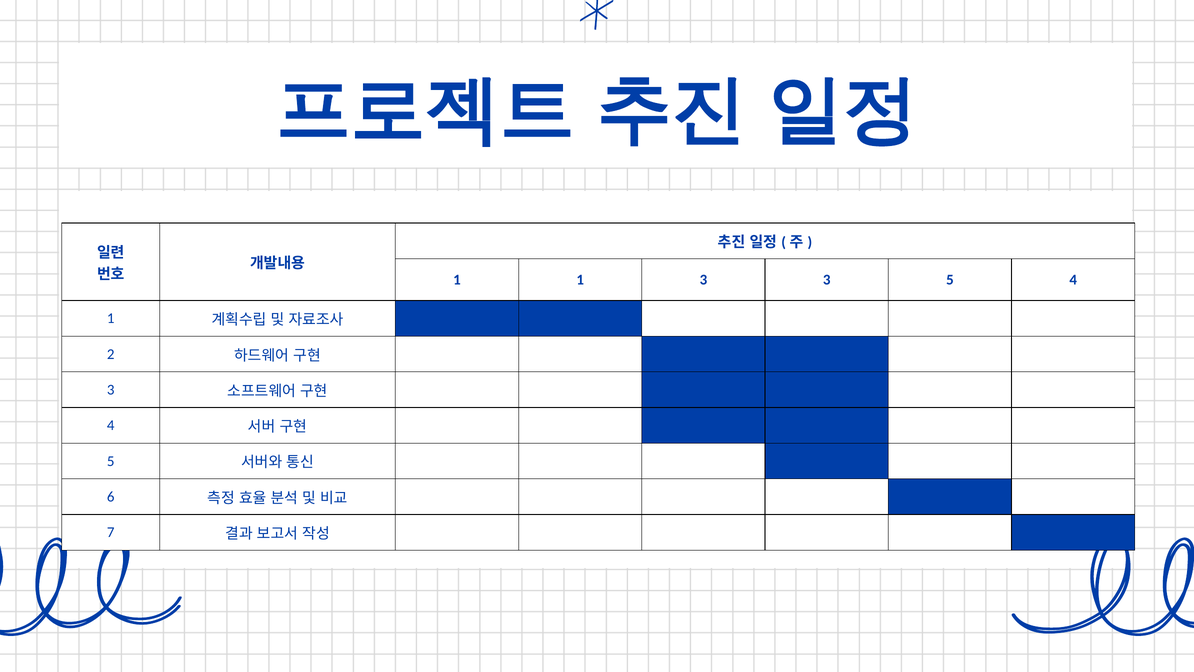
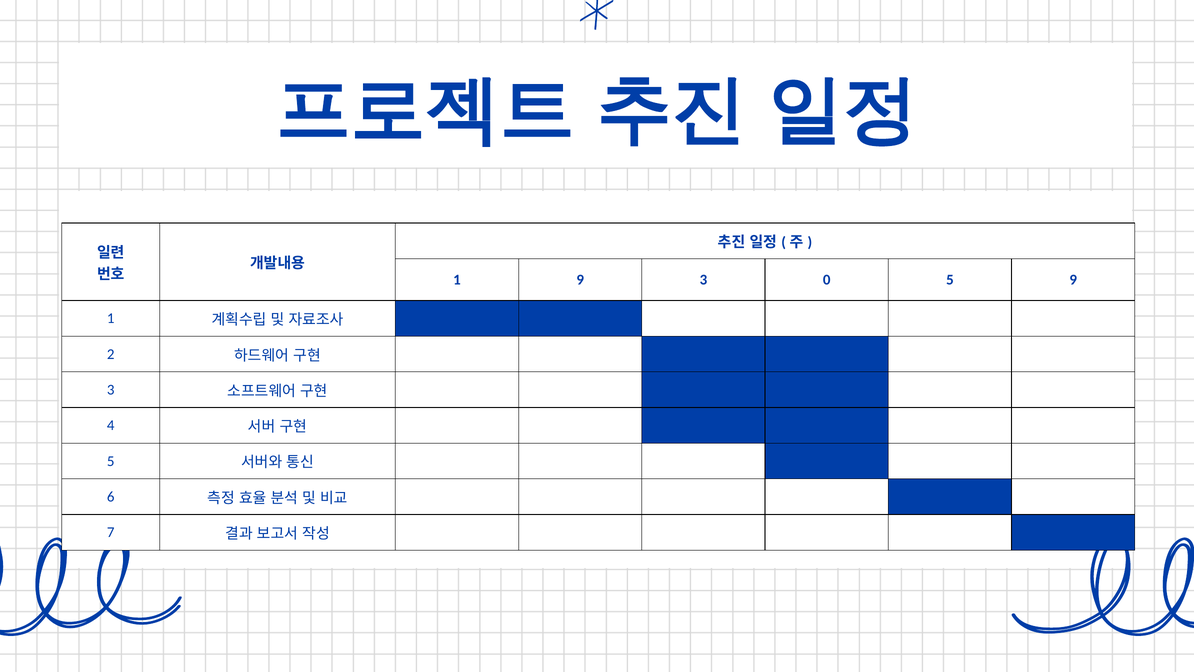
1 1: 1 -> 9
3 3: 3 -> 0
5 4: 4 -> 9
